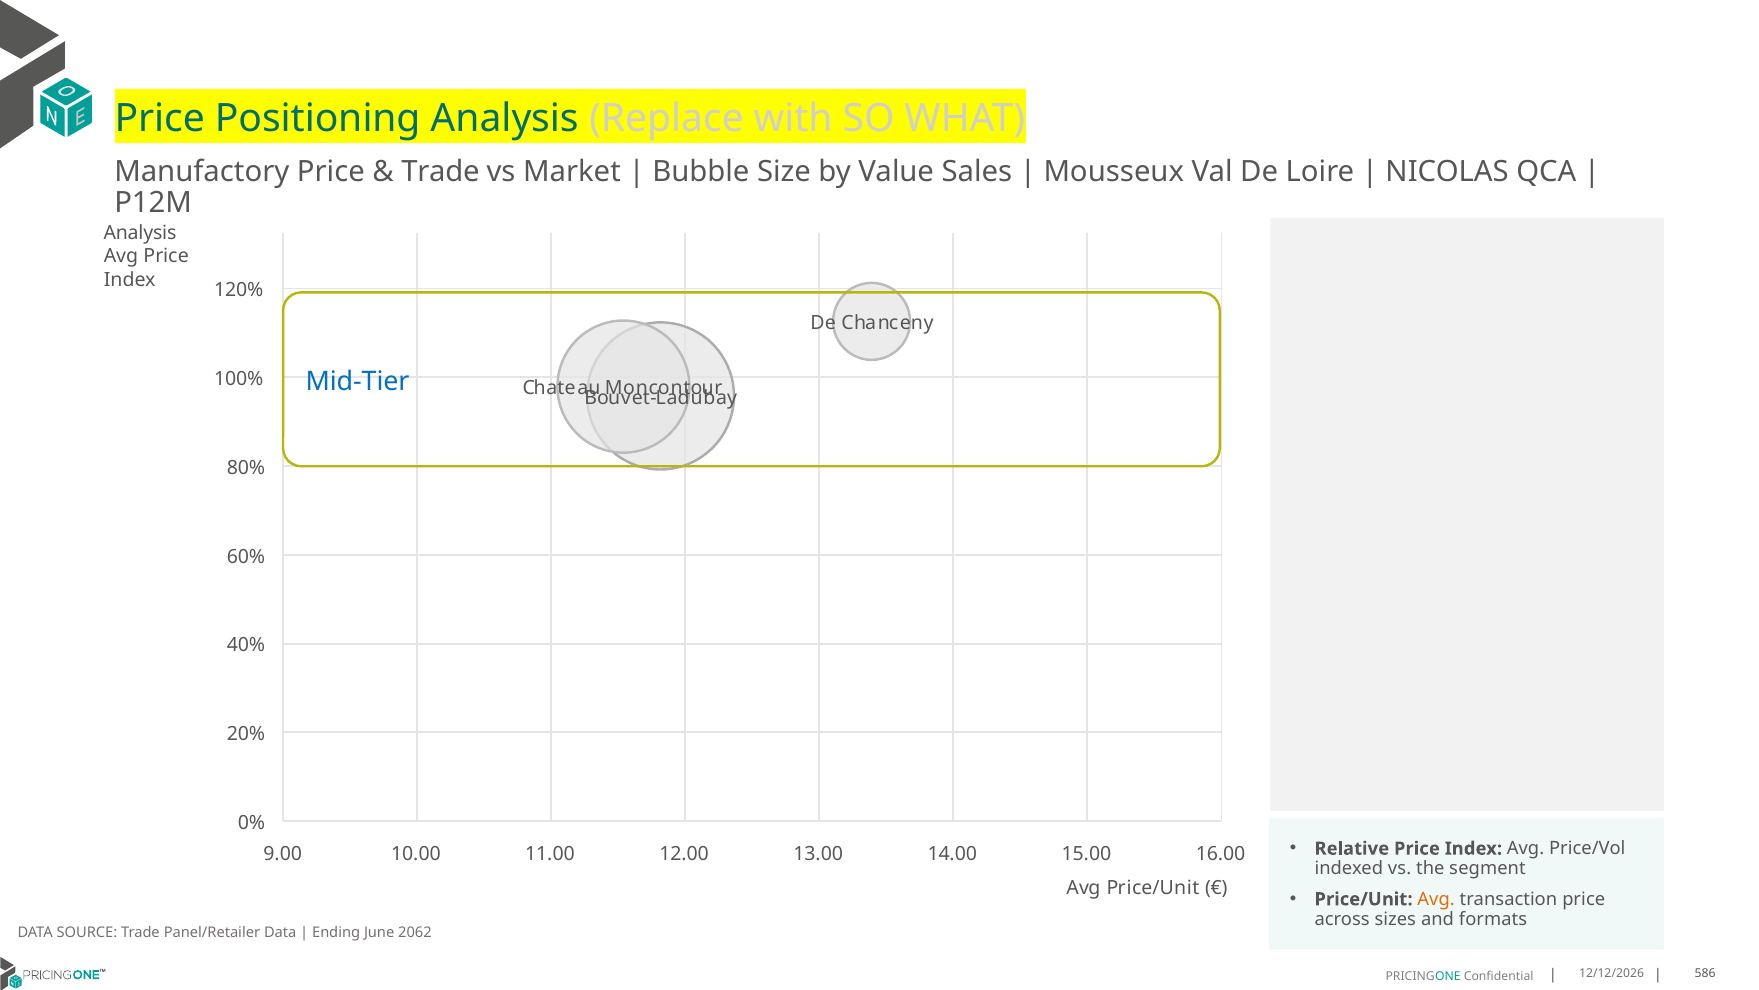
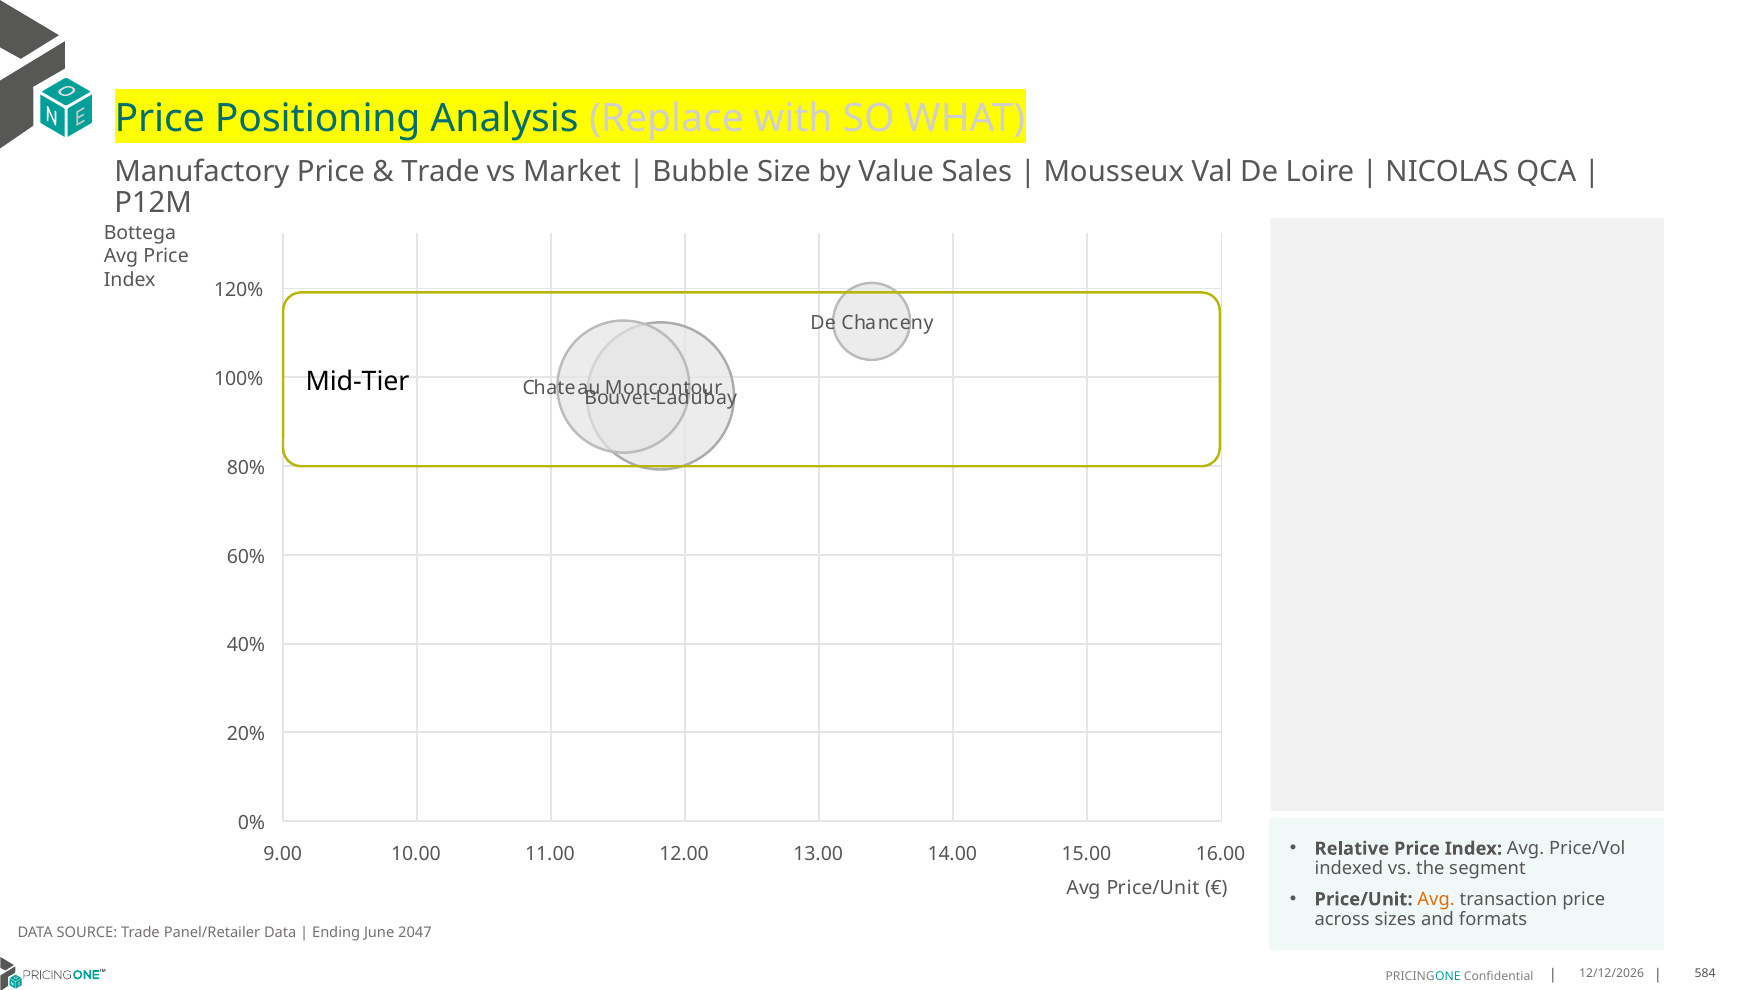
Analysis at (140, 233): Analysis -> Bottega
Mid-Tier colour: blue -> black
2062: 2062 -> 2047
586: 586 -> 584
